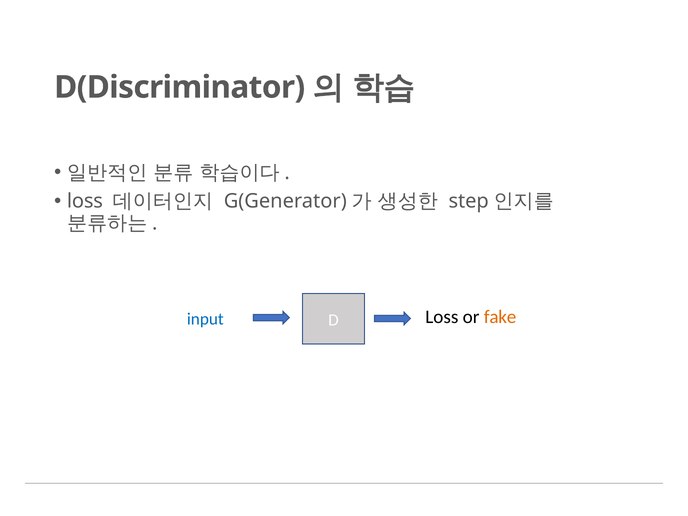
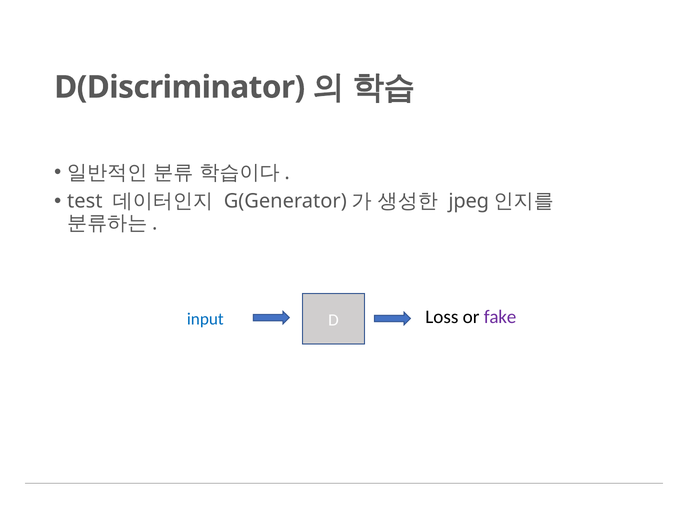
loss at (85, 201): loss -> test
step: step -> jpeg
fake colour: orange -> purple
